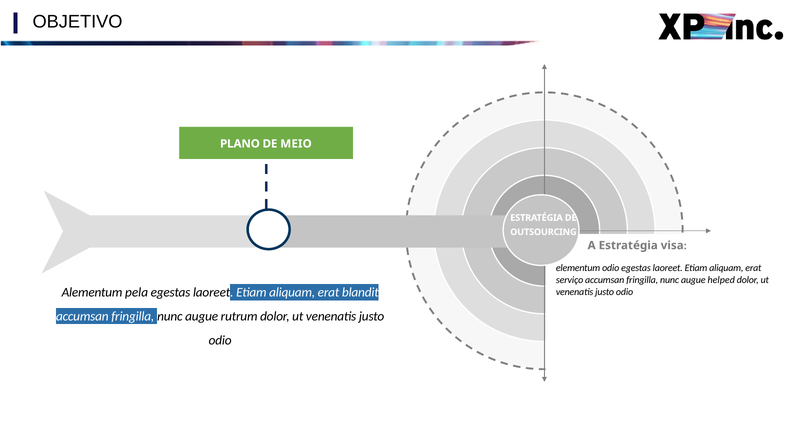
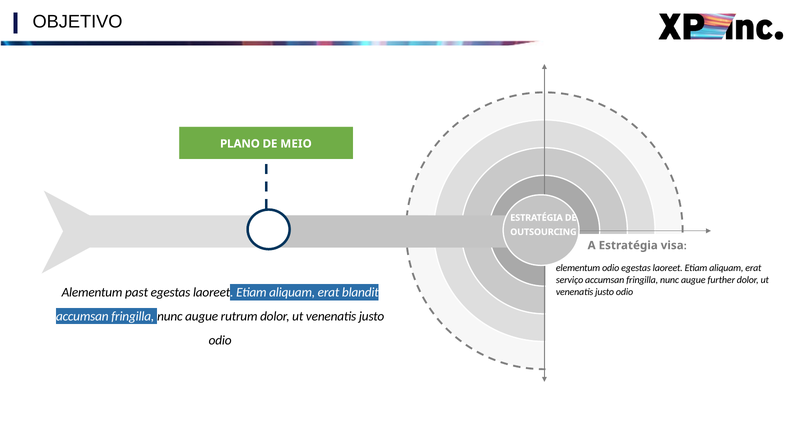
helped: helped -> further
pela: pela -> past
